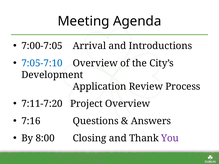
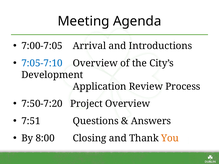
7:11-7:20: 7:11-7:20 -> 7:50-7:20
7:16: 7:16 -> 7:51
You colour: purple -> orange
